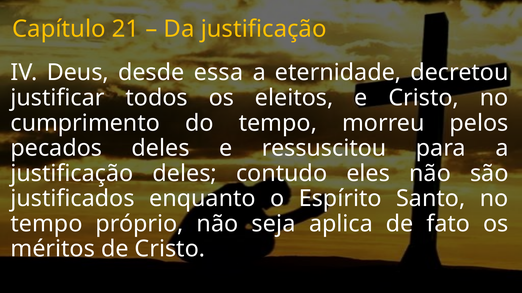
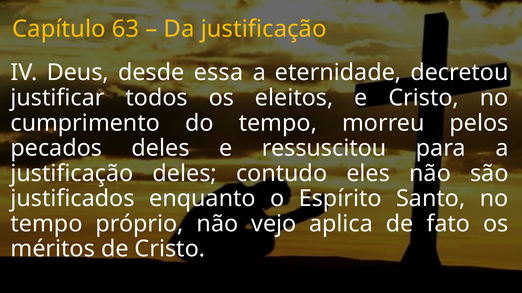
21: 21 -> 63
seja: seja -> vejo
